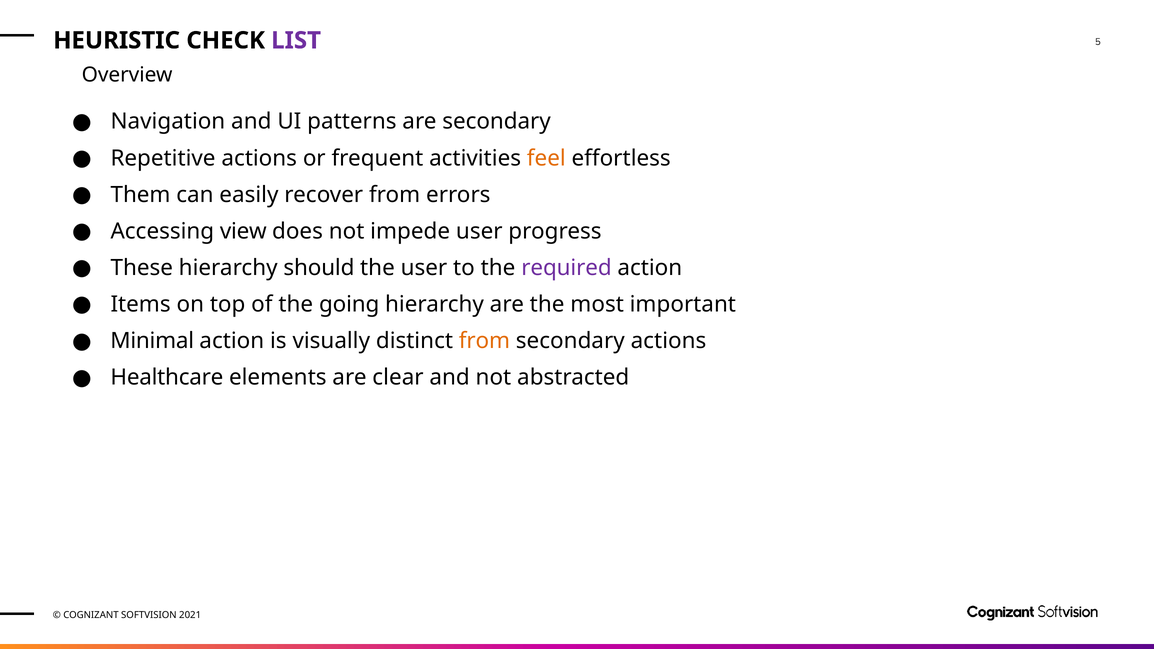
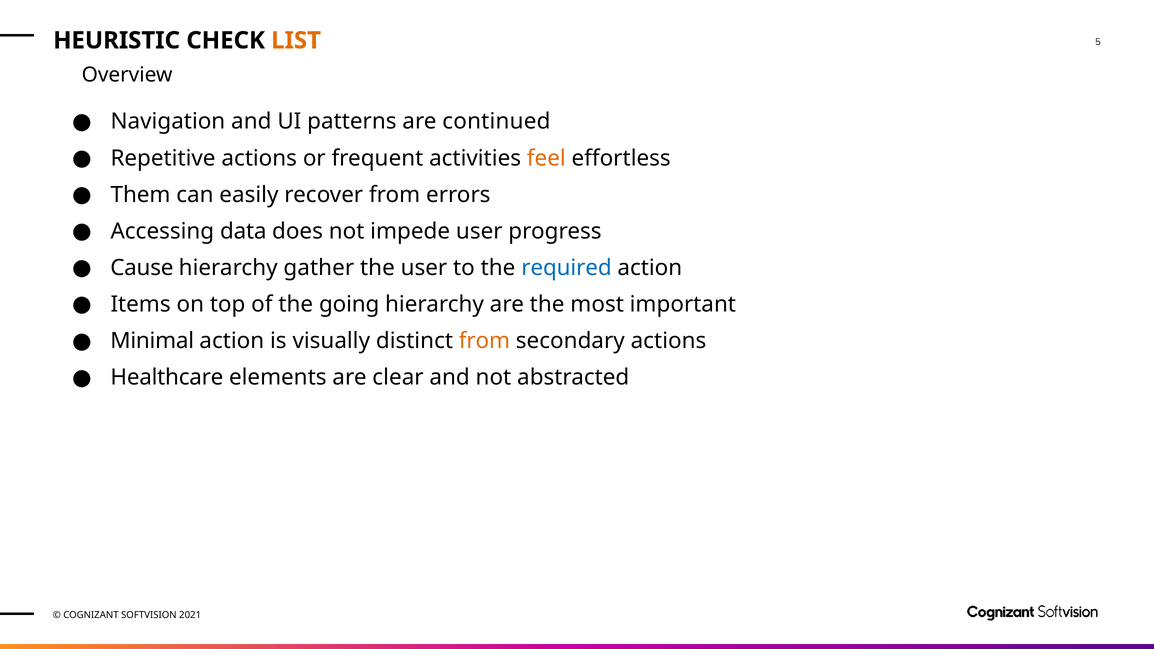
LIST colour: purple -> orange
are secondary: secondary -> continued
view: view -> data
These: These -> Cause
should: should -> gather
required colour: purple -> blue
